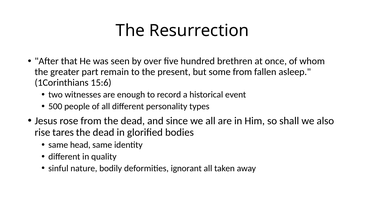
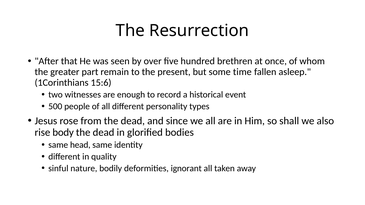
some from: from -> time
tares: tares -> body
